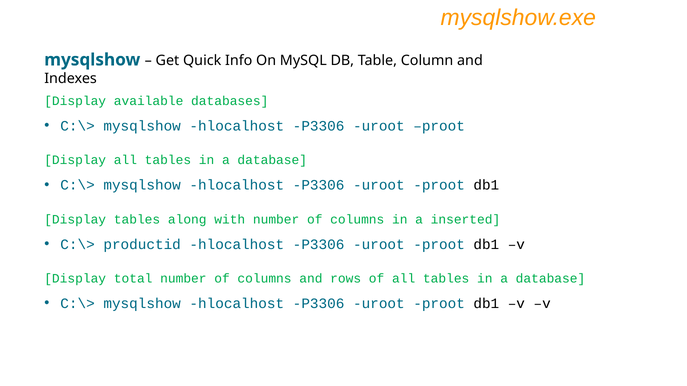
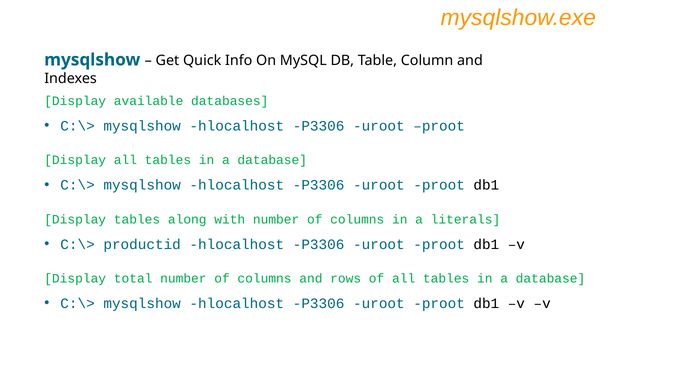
inserted: inserted -> literals
